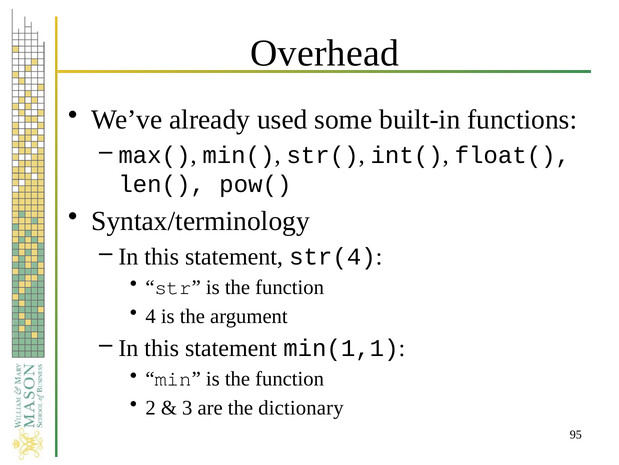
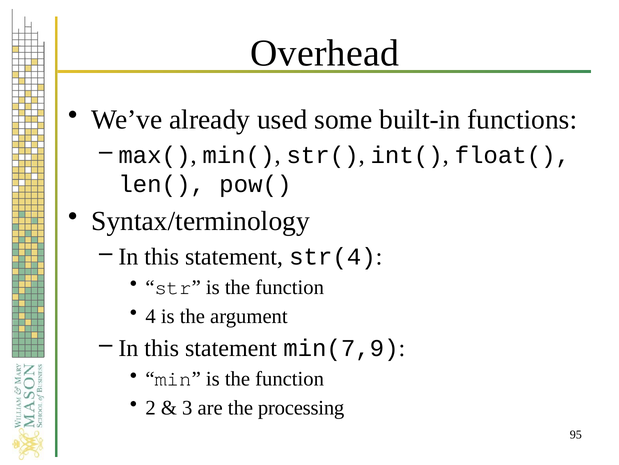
min(1,1: min(1,1 -> min(7,9
dictionary: dictionary -> processing
